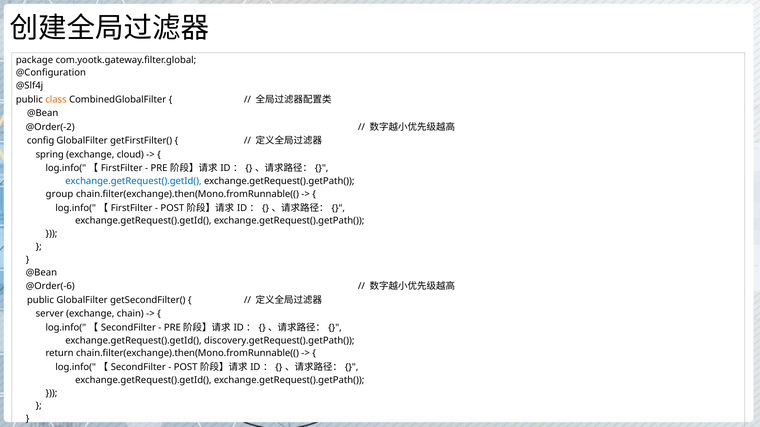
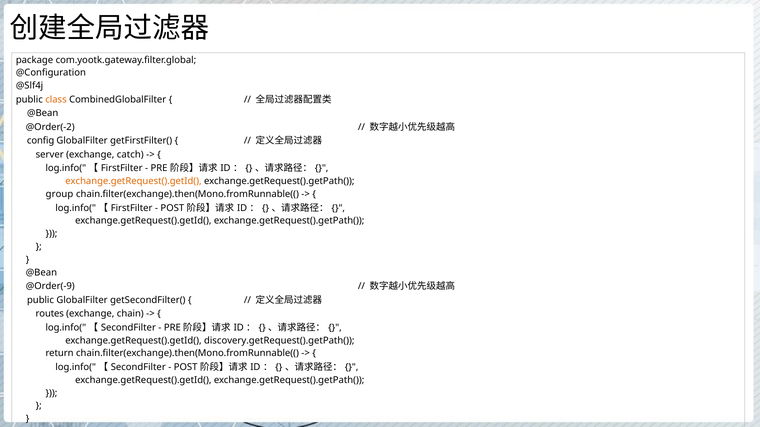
spring: spring -> server
cloud: cloud -> catch
exchange.getRequest().getId( at (133, 181) colour: blue -> orange
@Order(-6: @Order(-6 -> @Order(-9
server: server -> routes
